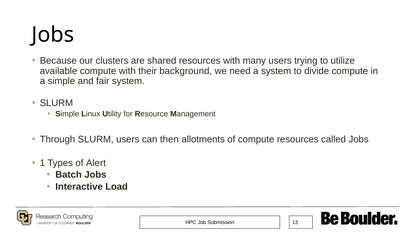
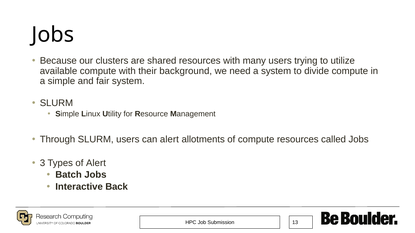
can then: then -> alert
1: 1 -> 3
Load: Load -> Back
